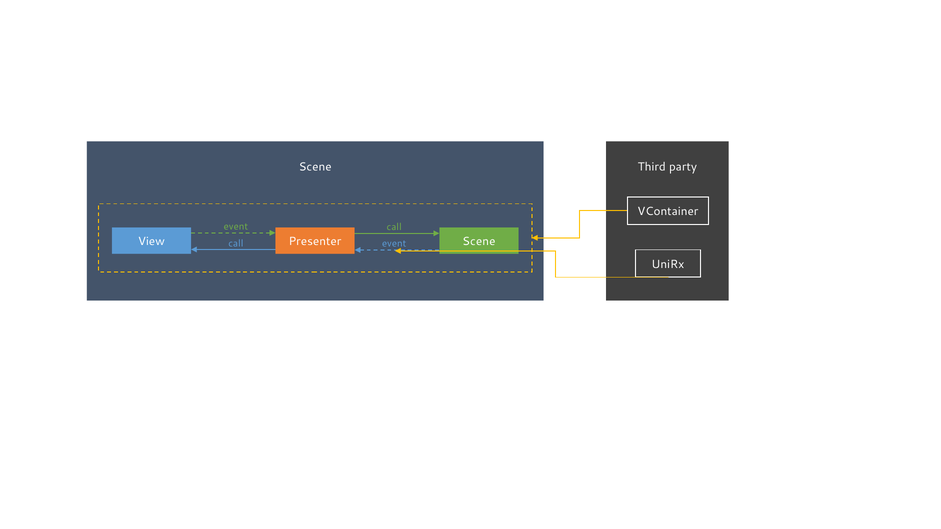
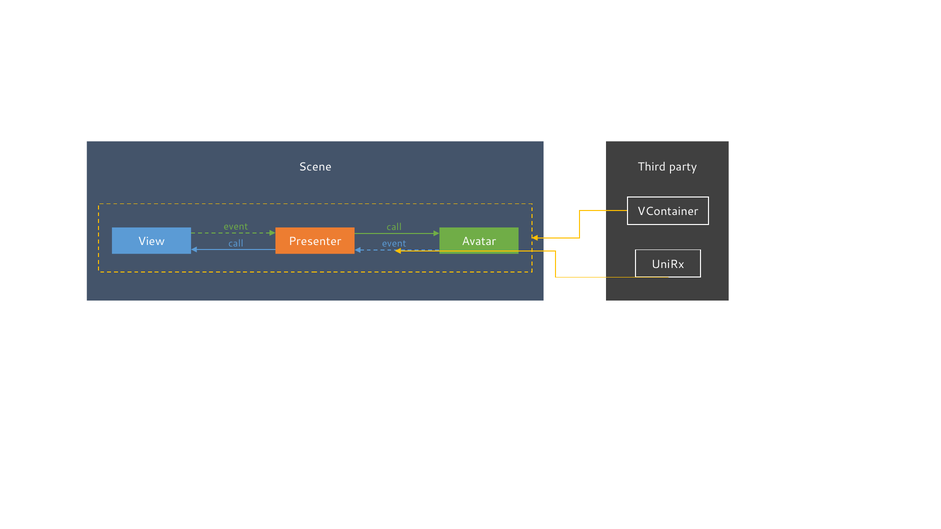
View Scene: Scene -> Avatar
